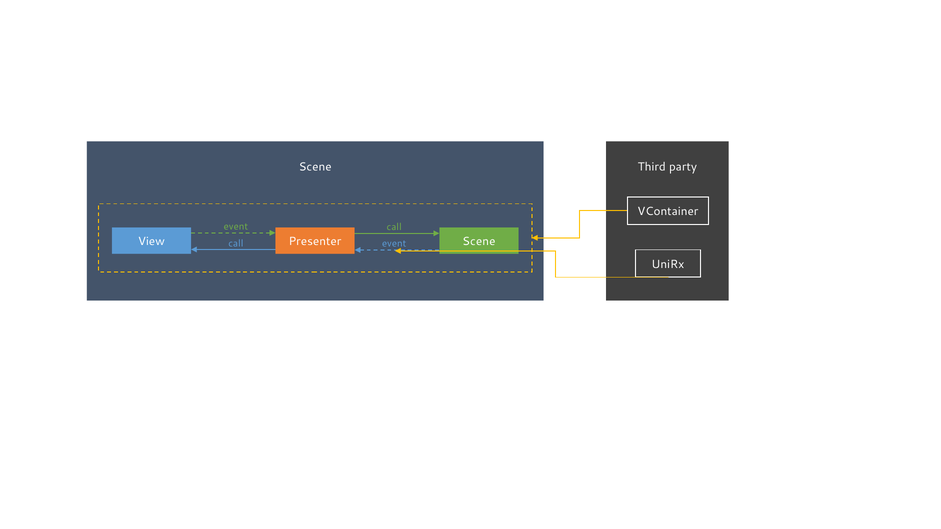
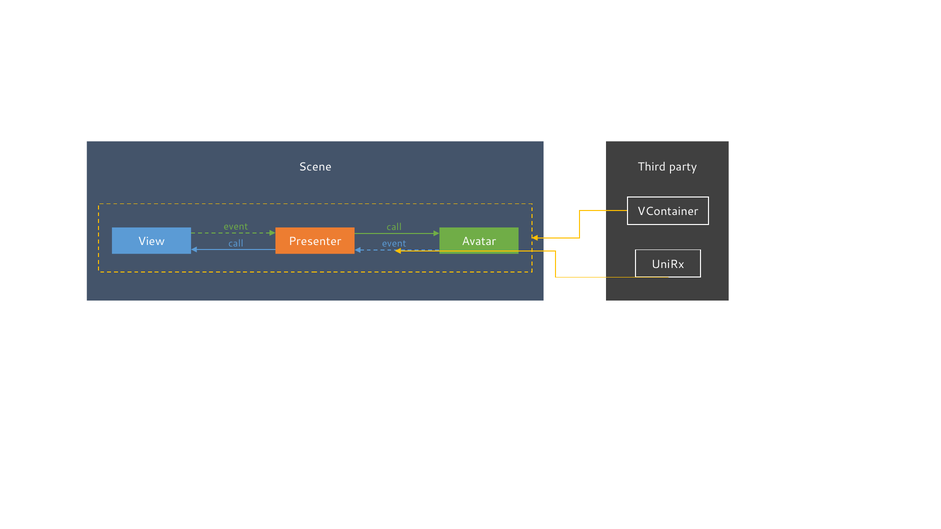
View Scene: Scene -> Avatar
